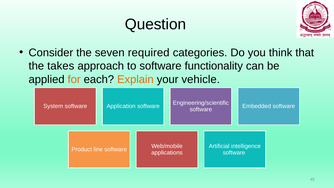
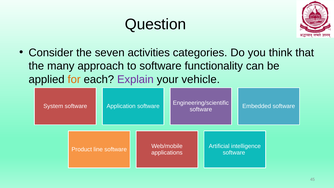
required: required -> activities
takes: takes -> many
Explain colour: orange -> purple
